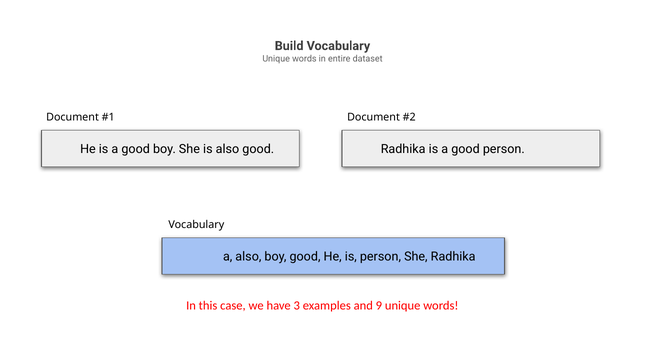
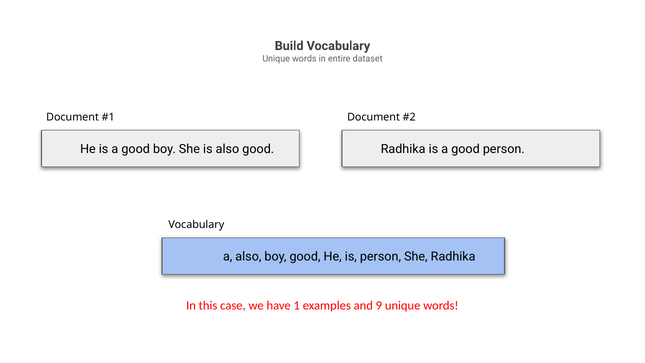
3: 3 -> 1
